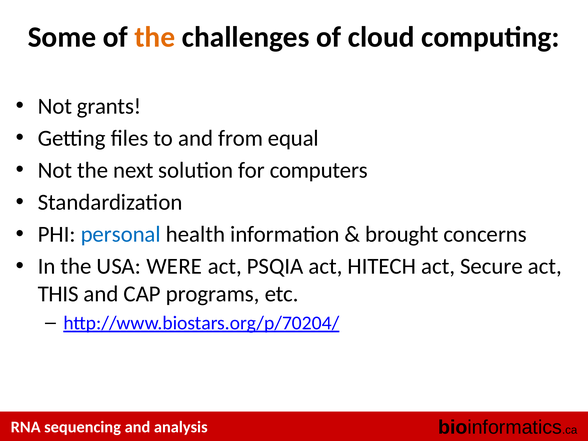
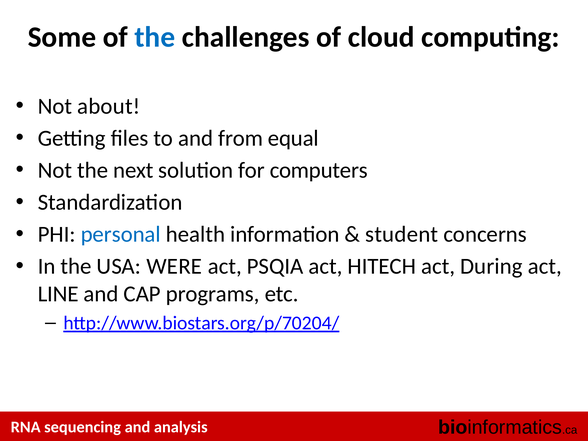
the at (155, 37) colour: orange -> blue
grants: grants -> about
brought: brought -> student
Secure: Secure -> During
THIS: THIS -> LINE
